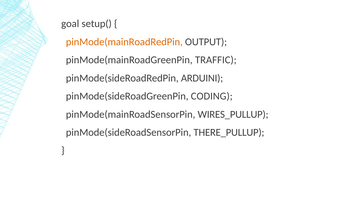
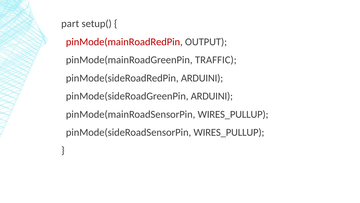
goal: goal -> part
pinMode(mainRoadRedPin colour: orange -> red
pinMode(sideRoadGreenPin CODING: CODING -> ARDUINI
pinMode(sideRoadSensorPin THERE_PULLUP: THERE_PULLUP -> WIRES_PULLUP
